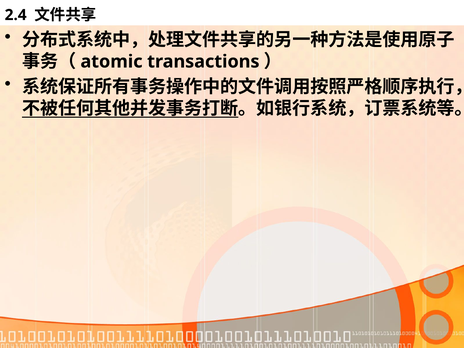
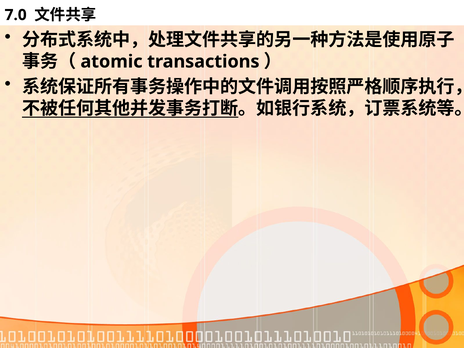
2.4: 2.4 -> 7.0
